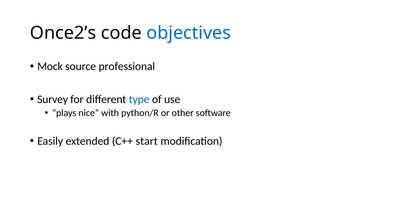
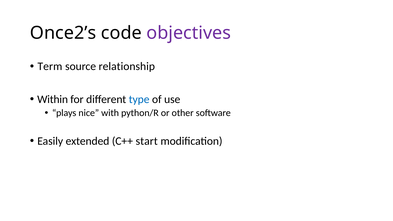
objectives colour: blue -> purple
Mock: Mock -> Term
professional: professional -> relationship
Survey: Survey -> Within
